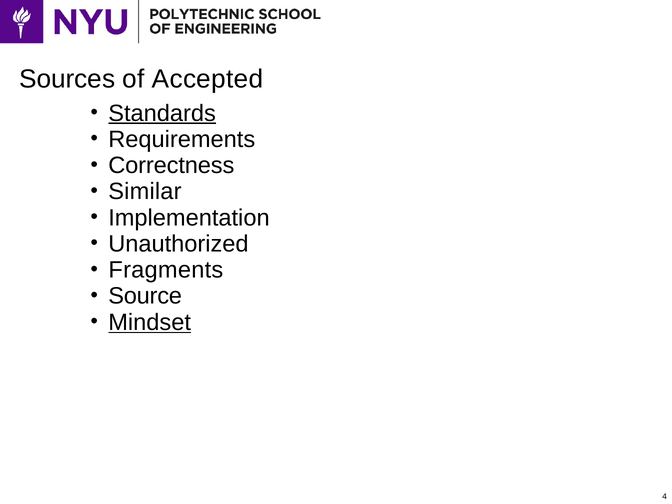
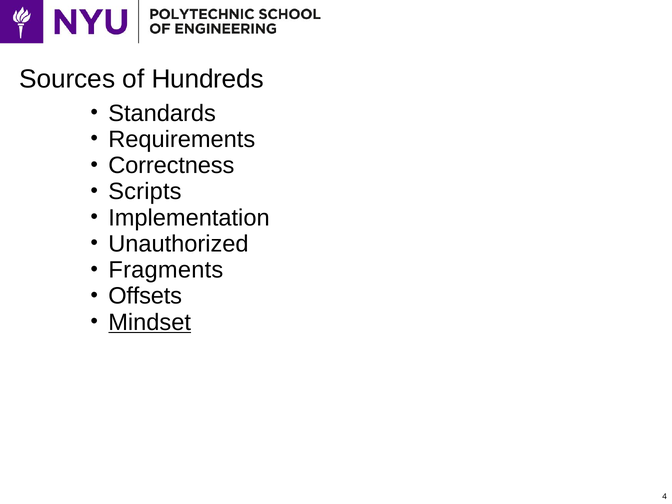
Accepted: Accepted -> Hundreds
Standards underline: present -> none
Similar: Similar -> Scripts
Source: Source -> Offsets
